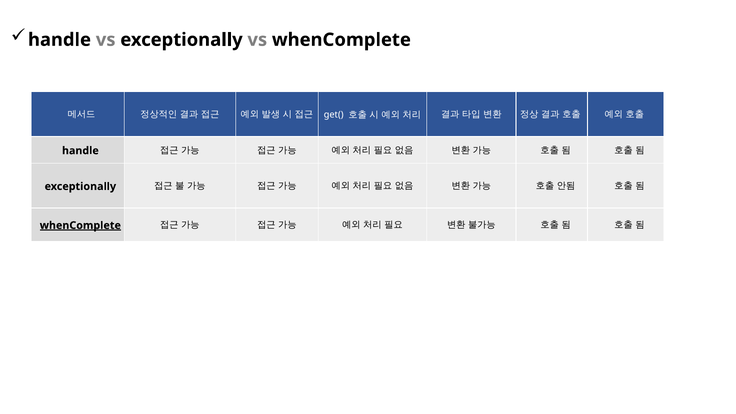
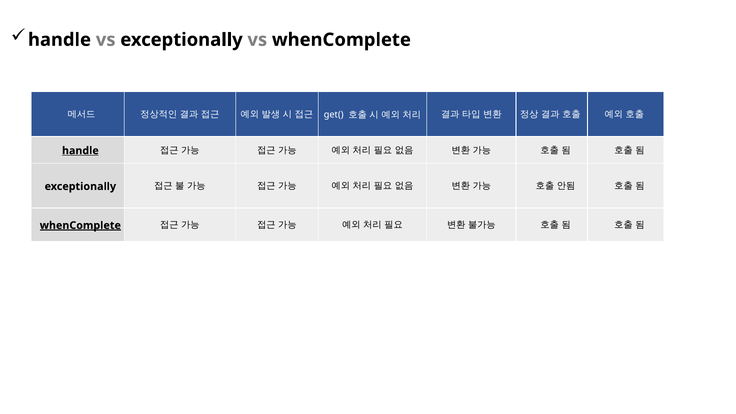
handle at (80, 151) underline: none -> present
